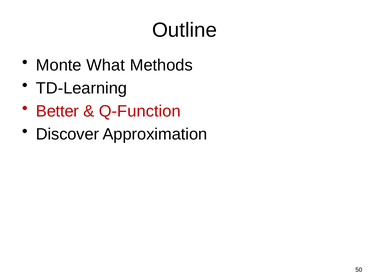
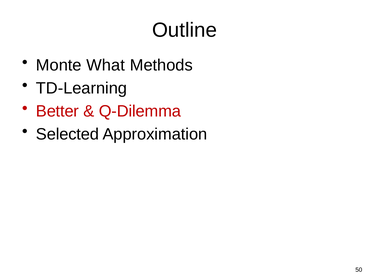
Q-Function: Q-Function -> Q-Dilemma
Discover: Discover -> Selected
